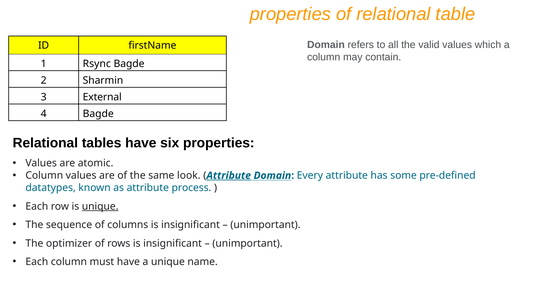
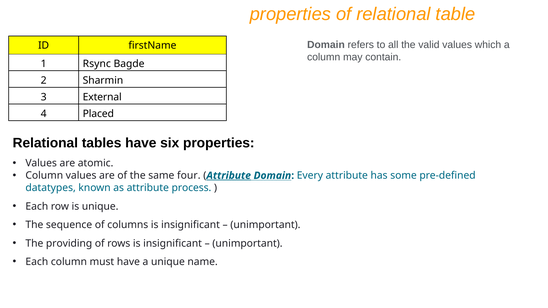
4 Bagde: Bagde -> Placed
look: look -> four
unique at (100, 207) underline: present -> none
optimizer: optimizer -> providing
